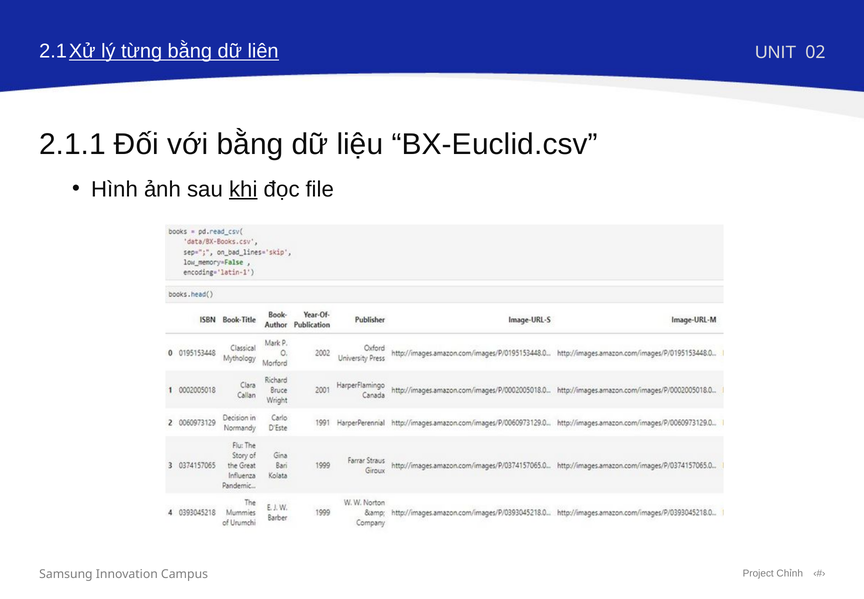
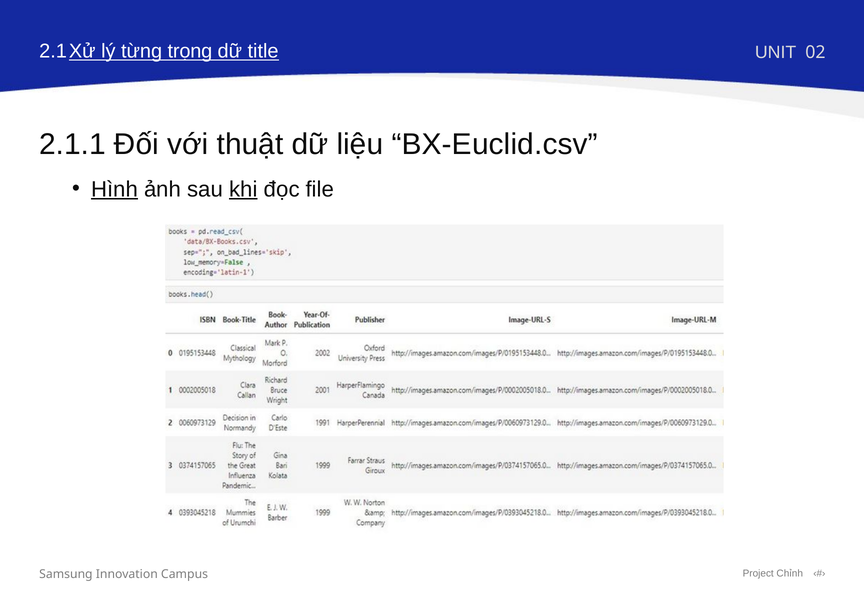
từng bằng: bằng -> trọng
liên: liên -> title
với bằng: bằng -> thuật
Hình underline: none -> present
